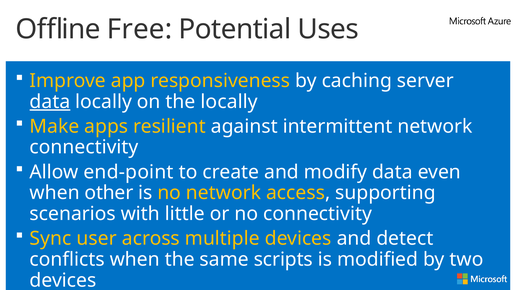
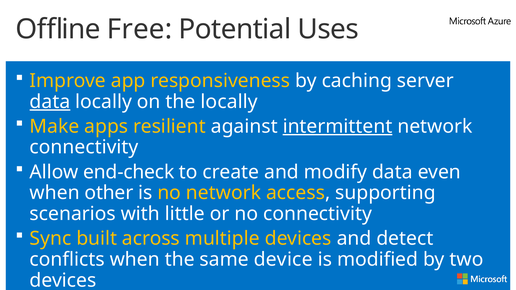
intermittent underline: none -> present
end-point: end-point -> end-check
user: user -> built
scripts: scripts -> device
